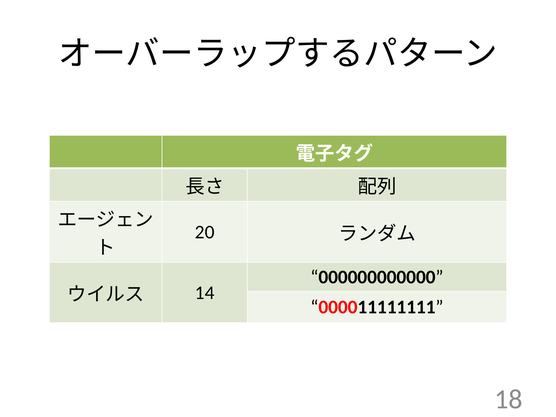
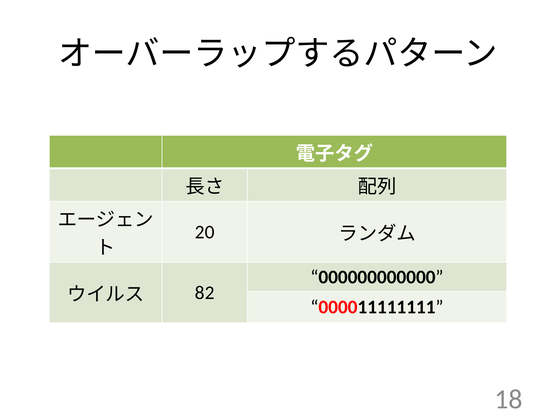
14: 14 -> 82
